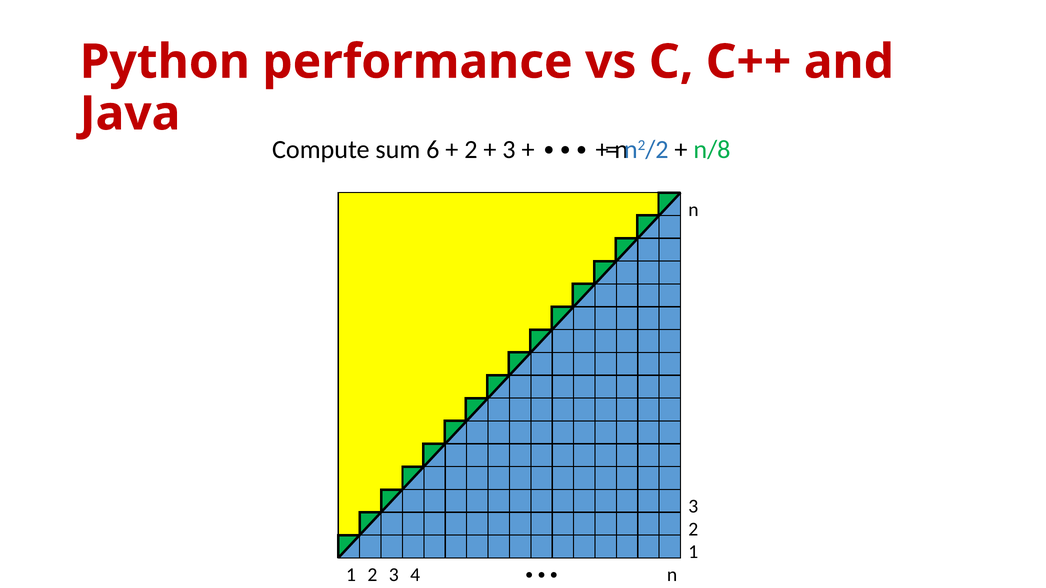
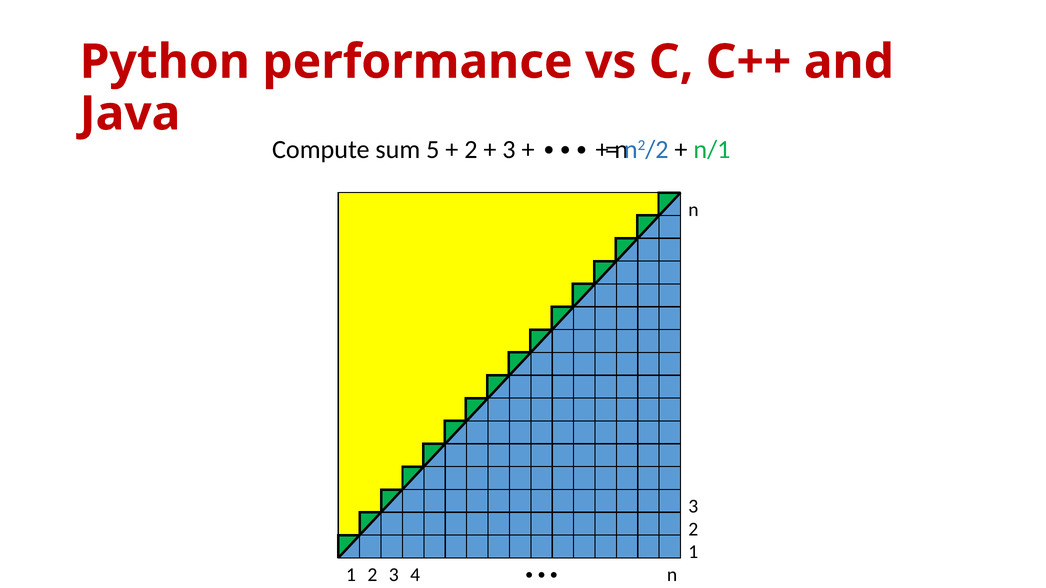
6: 6 -> 5
n/8: n/8 -> n/1
